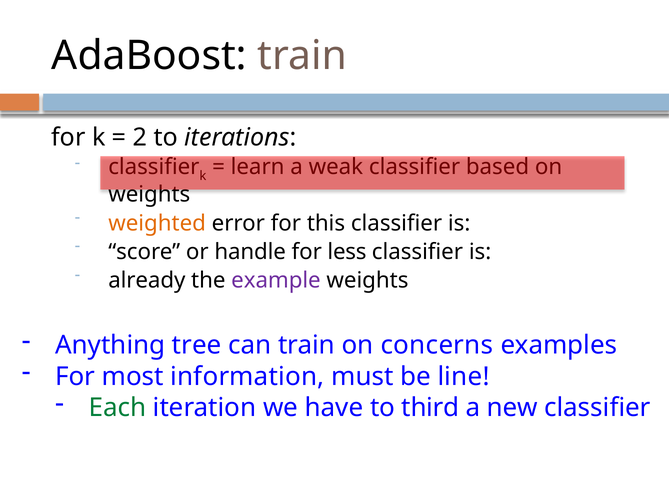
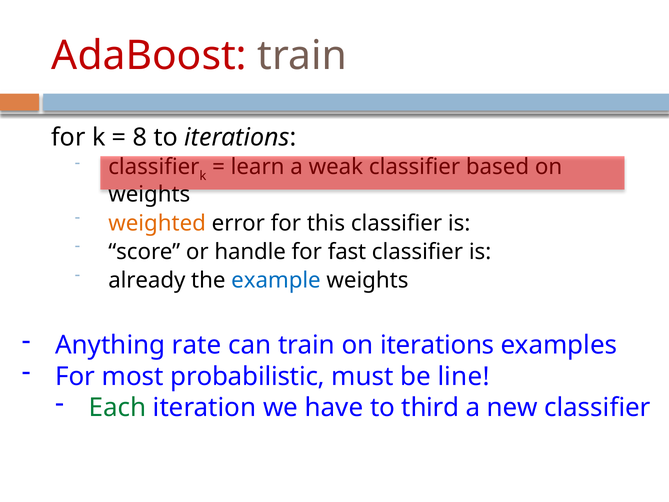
AdaBoost colour: black -> red
2: 2 -> 8
less: less -> fast
example colour: purple -> blue
tree: tree -> rate
on concerns: concerns -> iterations
information: information -> probabilistic
